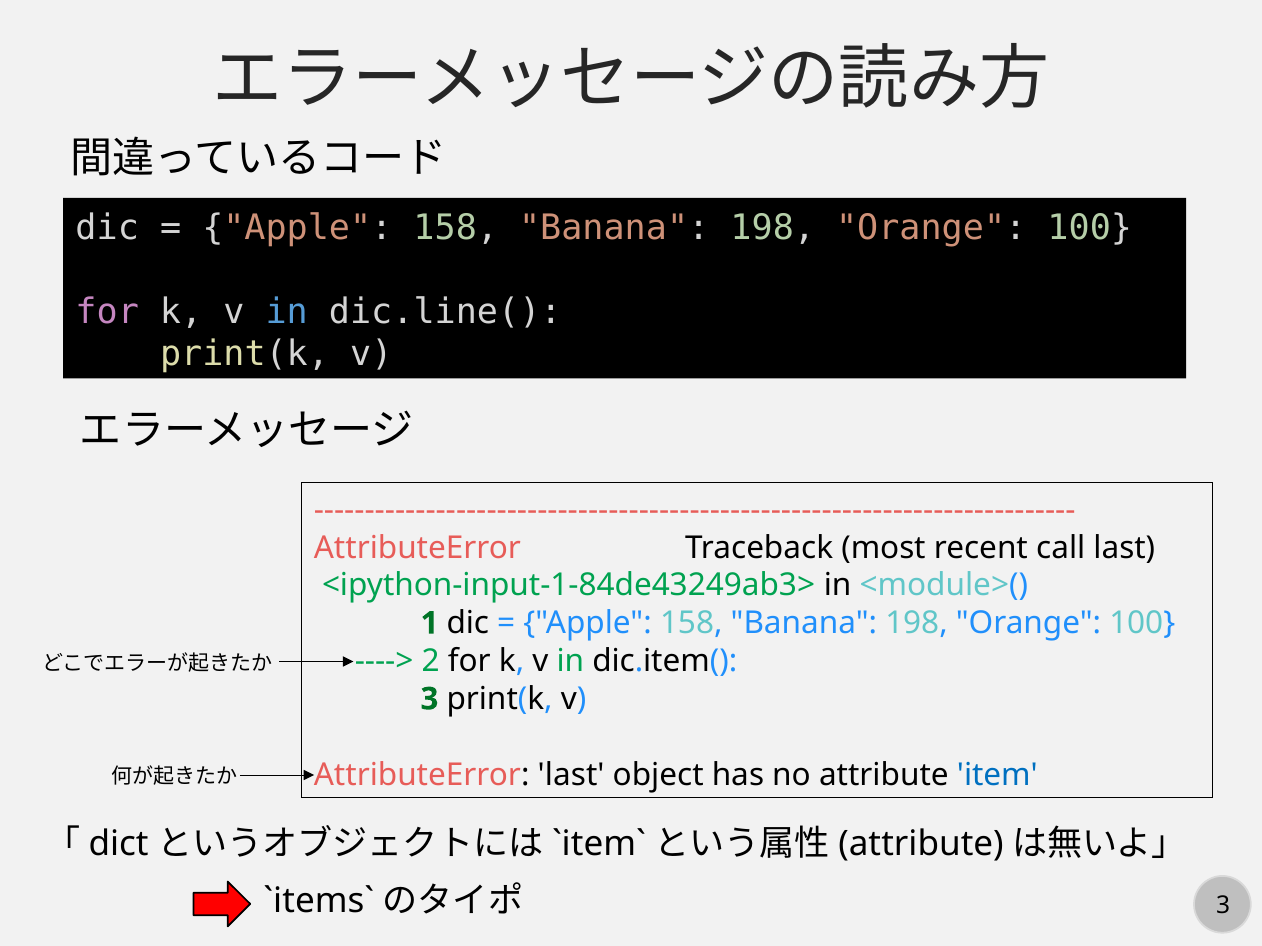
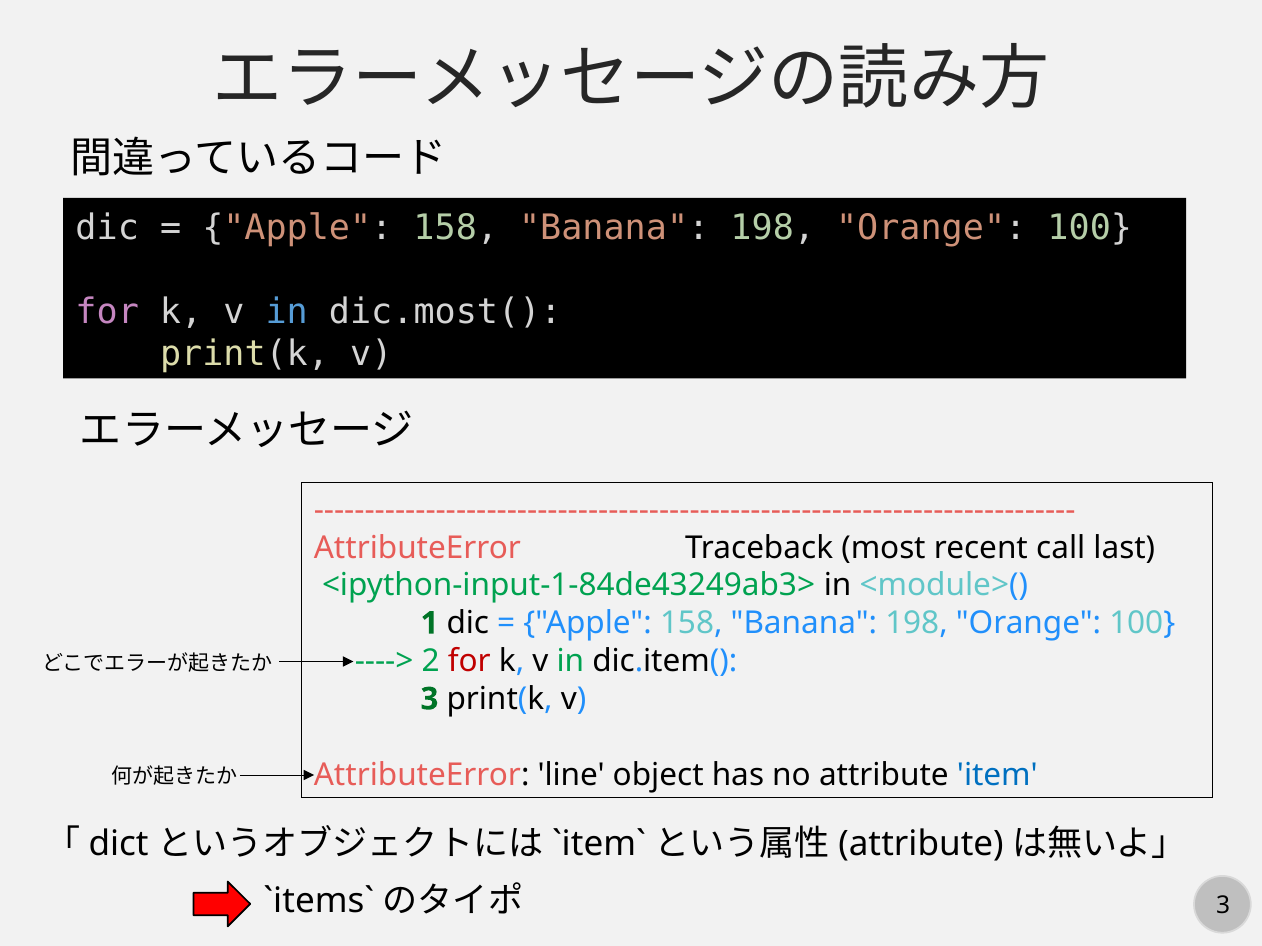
dic.line(: dic.line( -> dic.most(
for at (469, 661) colour: black -> red
AttributeError last: last -> line
